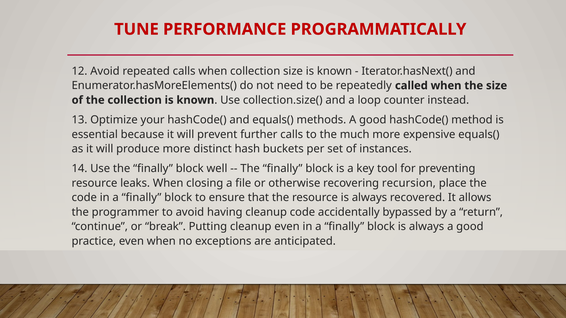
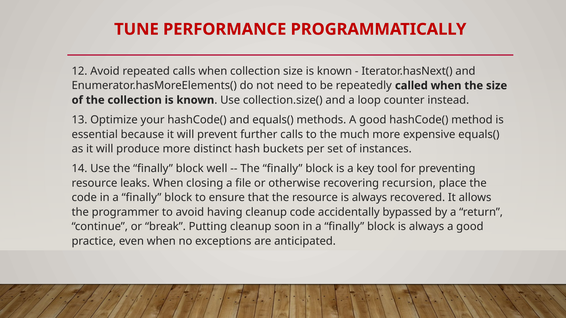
cleanup even: even -> soon
